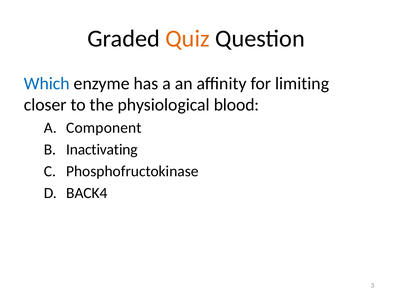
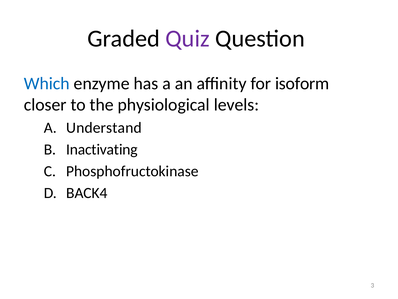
Quiz colour: orange -> purple
limiting: limiting -> isoform
blood: blood -> levels
Component: Component -> Understand
